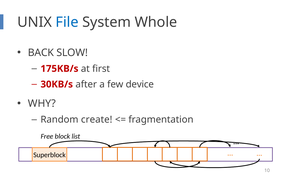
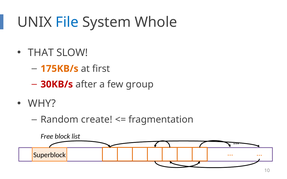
BACK: BACK -> THAT
175KB/s colour: red -> orange
device: device -> group
